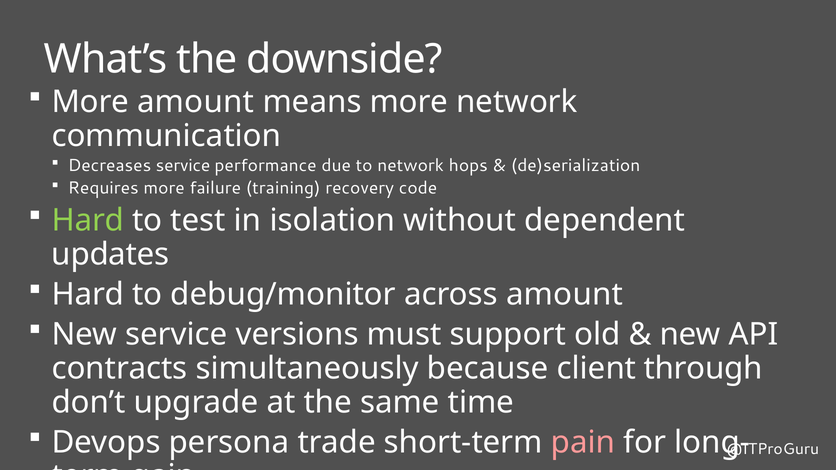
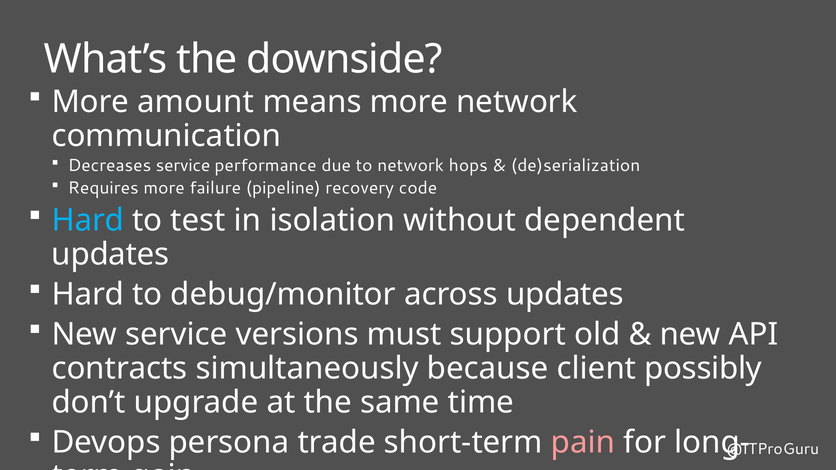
training: training -> pipeline
Hard at (88, 221) colour: light green -> light blue
across amount: amount -> updates
through: through -> possibly
